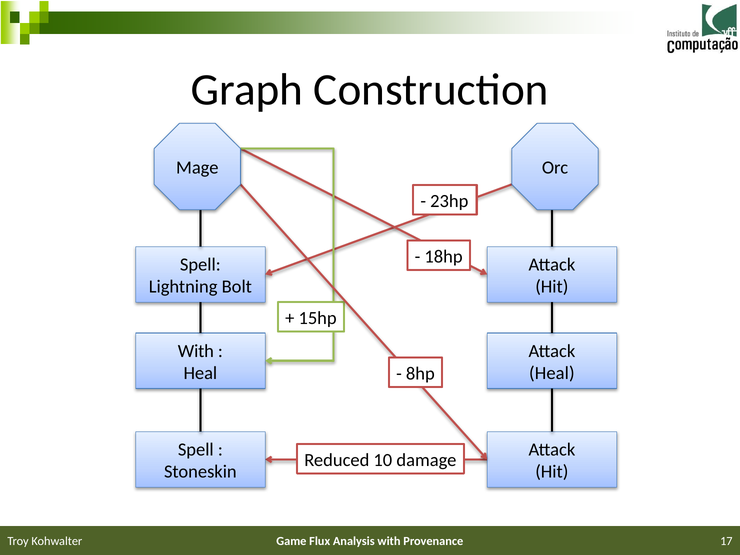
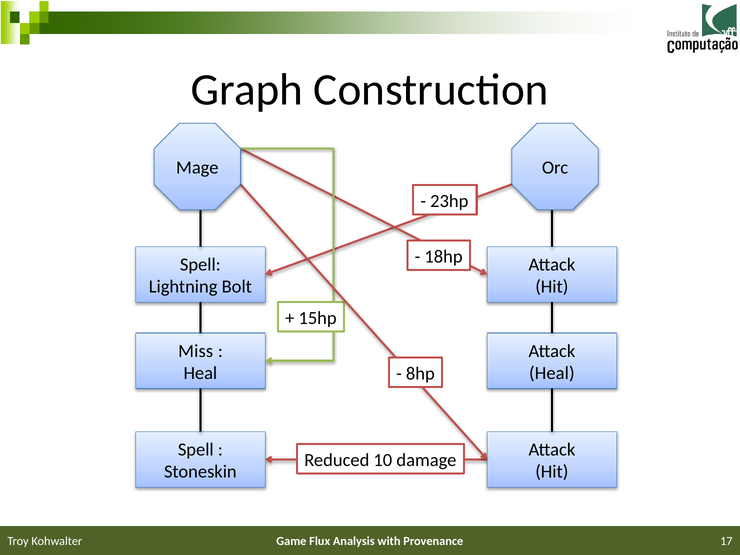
With at (196, 351): With -> Miss
